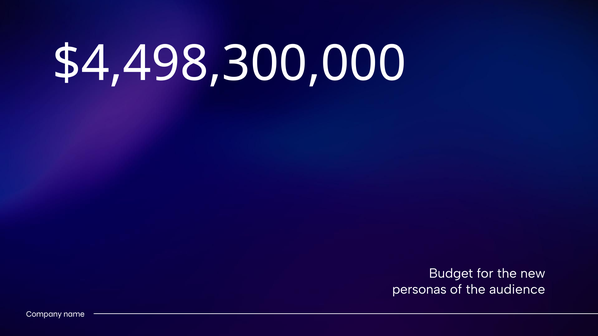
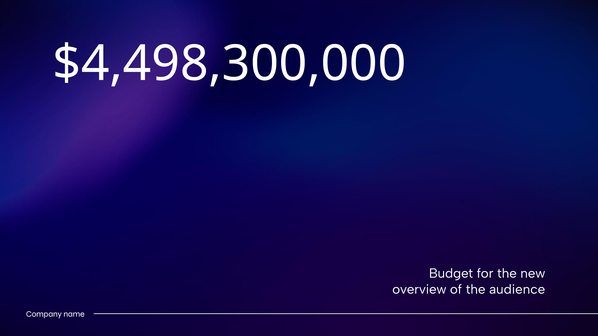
personas: personas -> overview
